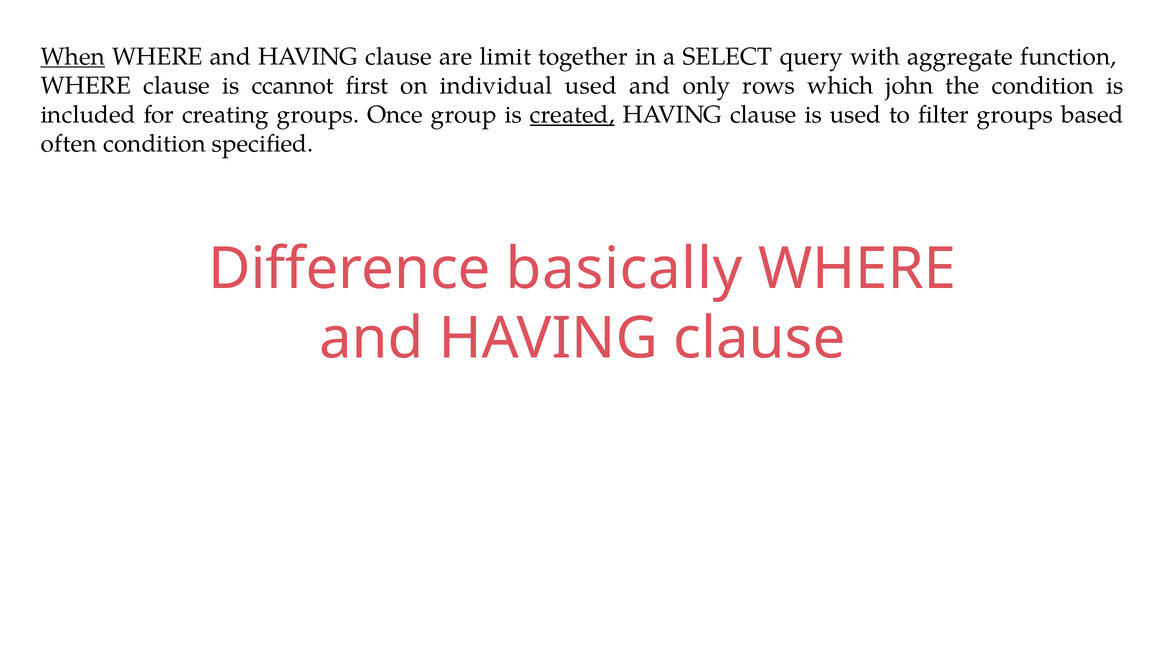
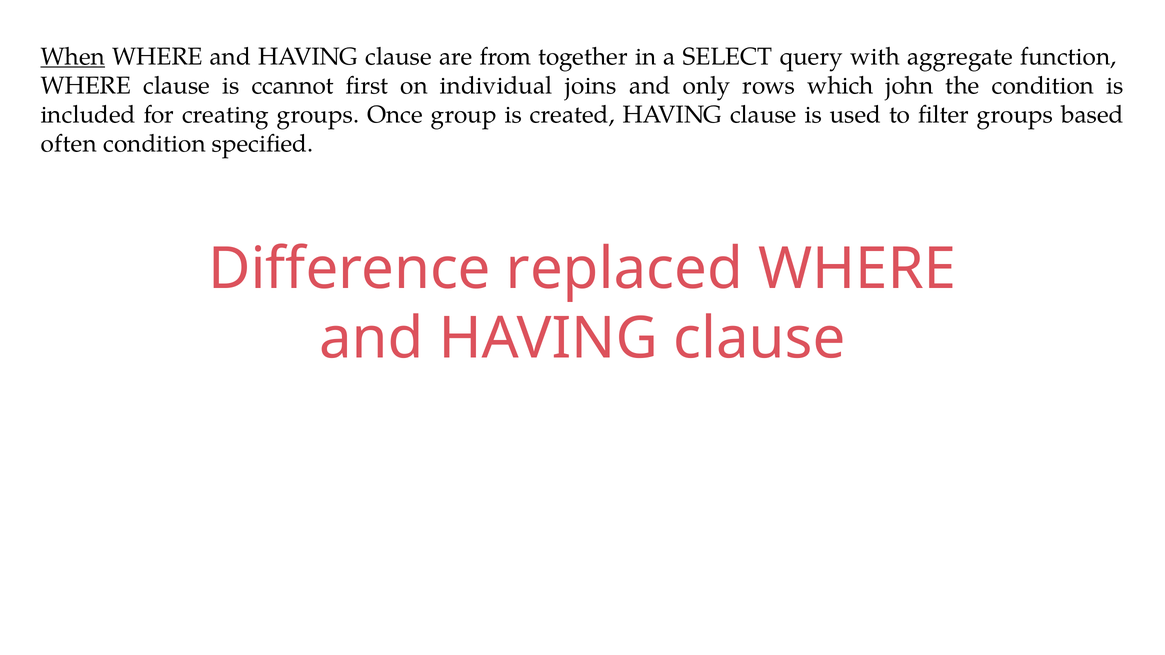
limit: limit -> from
individual used: used -> joins
created underline: present -> none
basically: basically -> replaced
